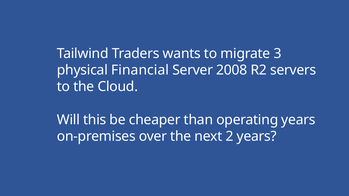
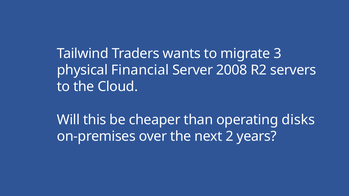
operating years: years -> disks
